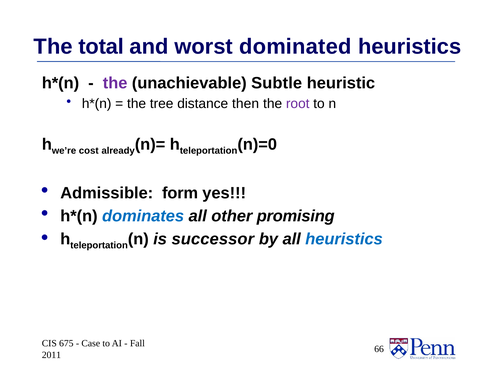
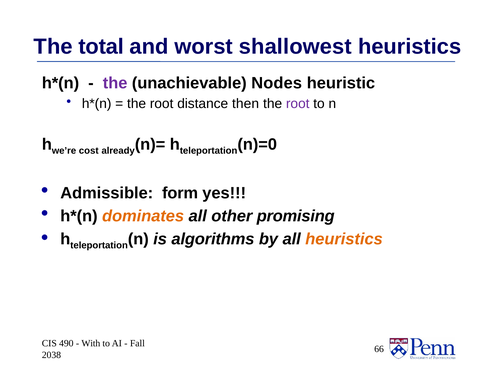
dominated: dominated -> shallowest
Subtle: Subtle -> Nodes
tree at (162, 104): tree -> root
dominates colour: blue -> orange
successor: successor -> algorithms
heuristics at (344, 239) colour: blue -> orange
675: 675 -> 490
Case: Case -> With
2011: 2011 -> 2038
